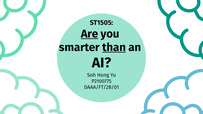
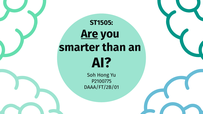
than underline: present -> none
